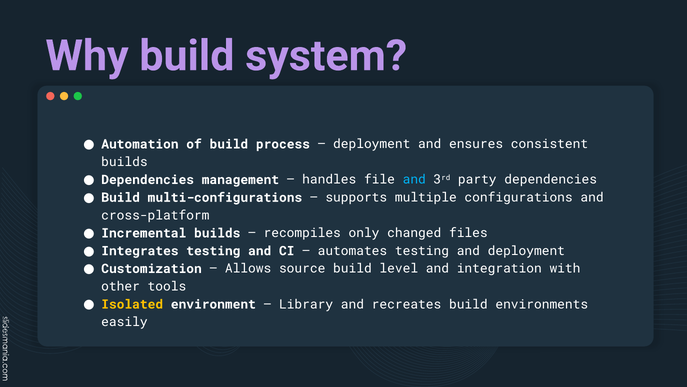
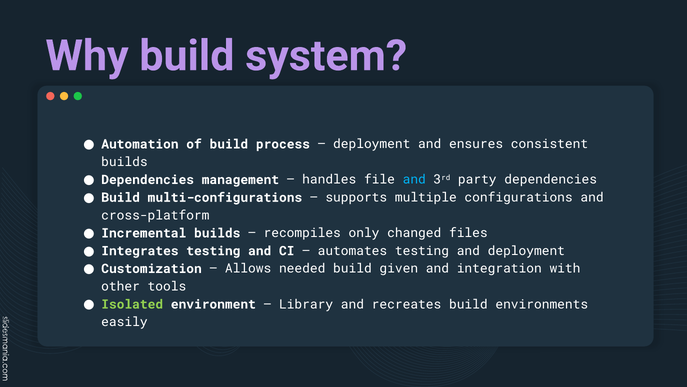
source: source -> needed
level: level -> given
Isolated colour: yellow -> light green
